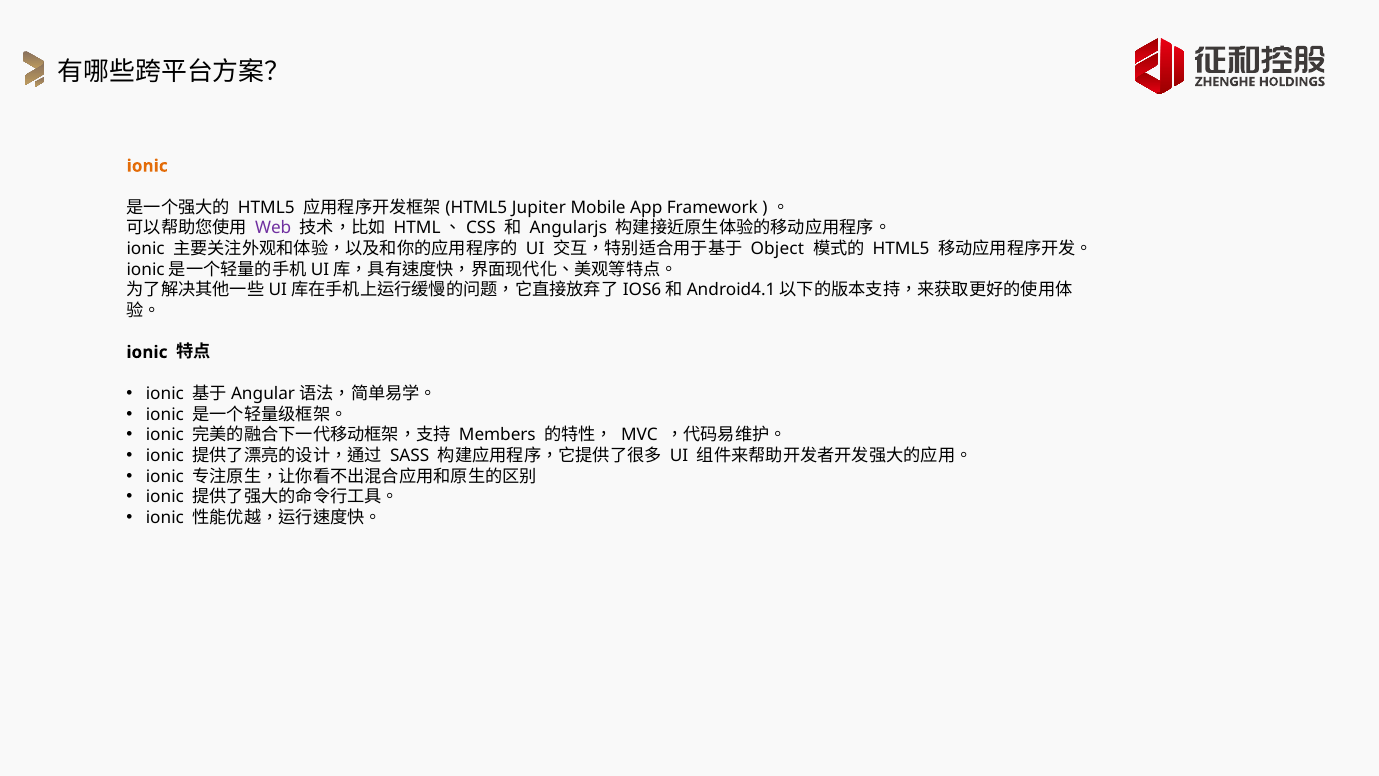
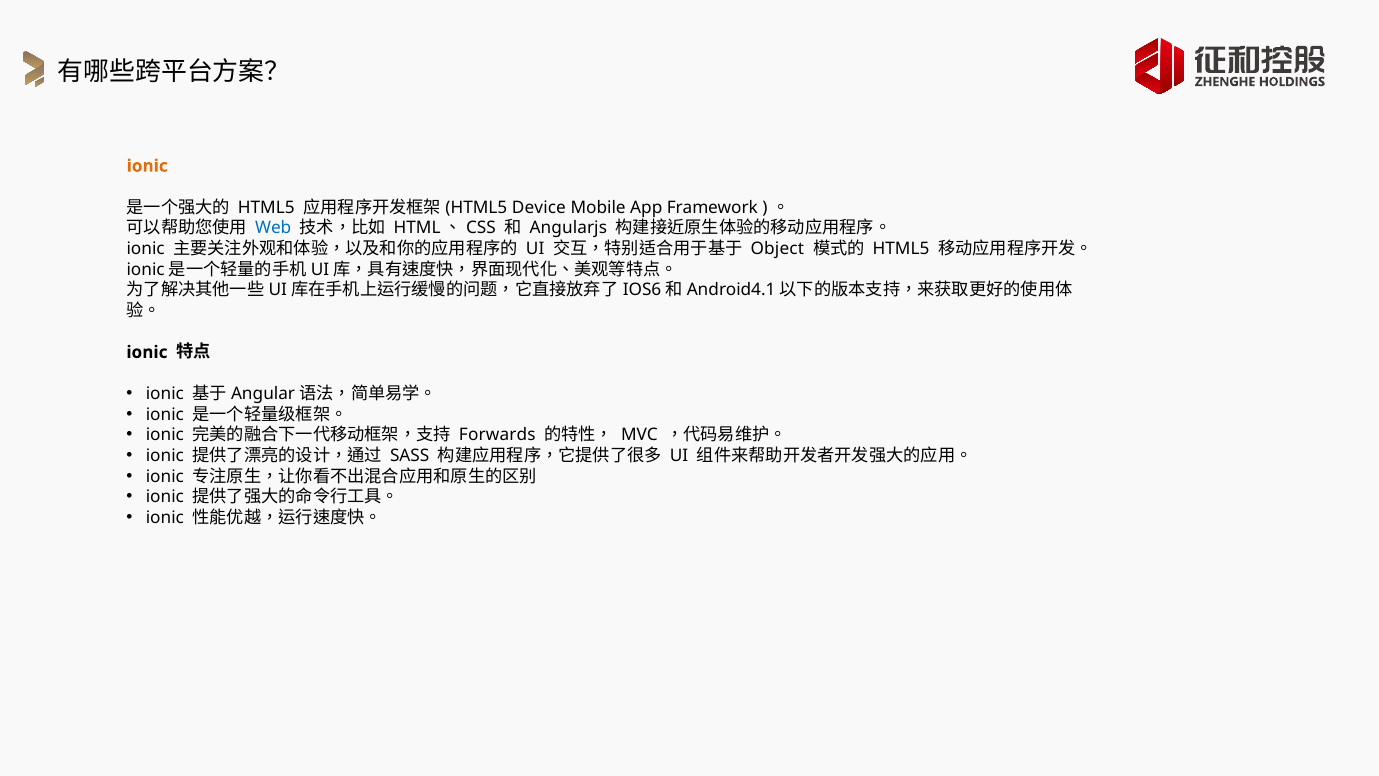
Jupiter: Jupiter -> Device
Web colour: purple -> blue
Members: Members -> Forwards
